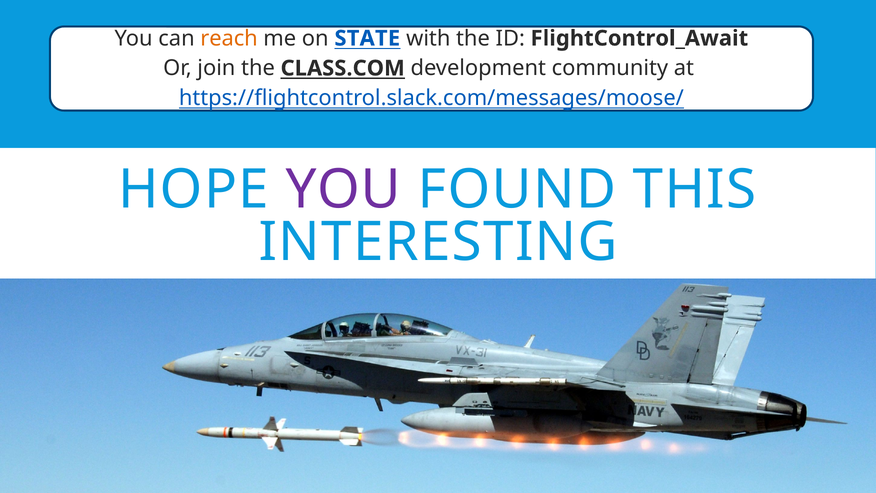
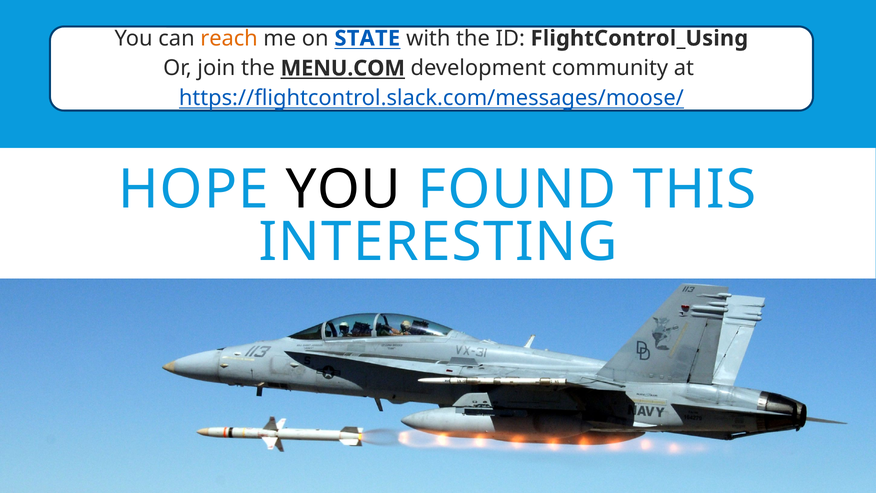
FlightControl_Await: FlightControl_Await -> FlightControl_Using
CLASS.COM: CLASS.COM -> MENU.COM
YOU at (343, 190) colour: purple -> black
